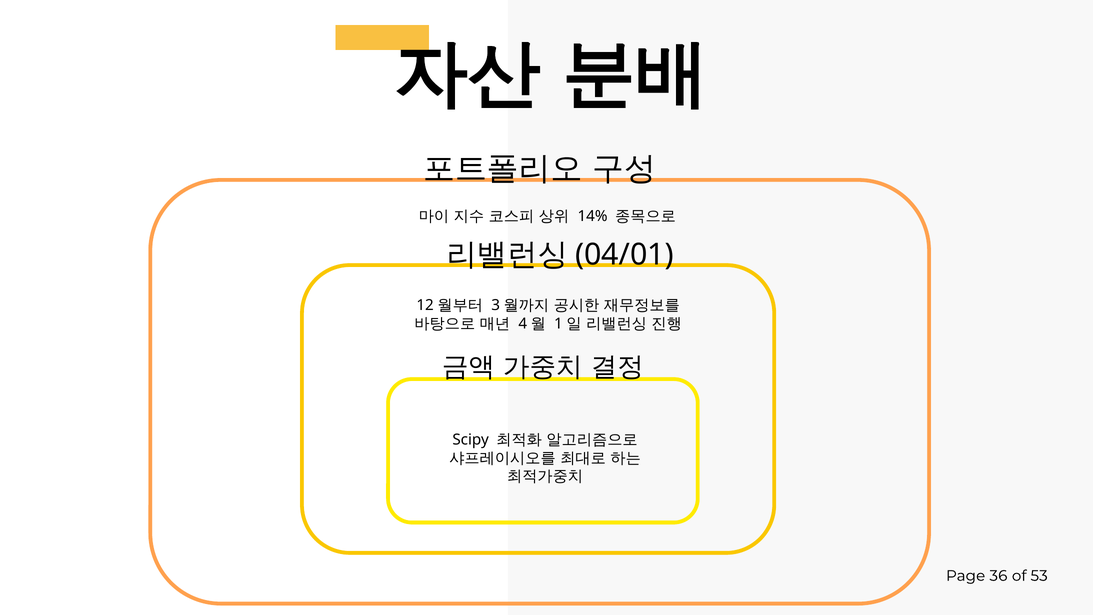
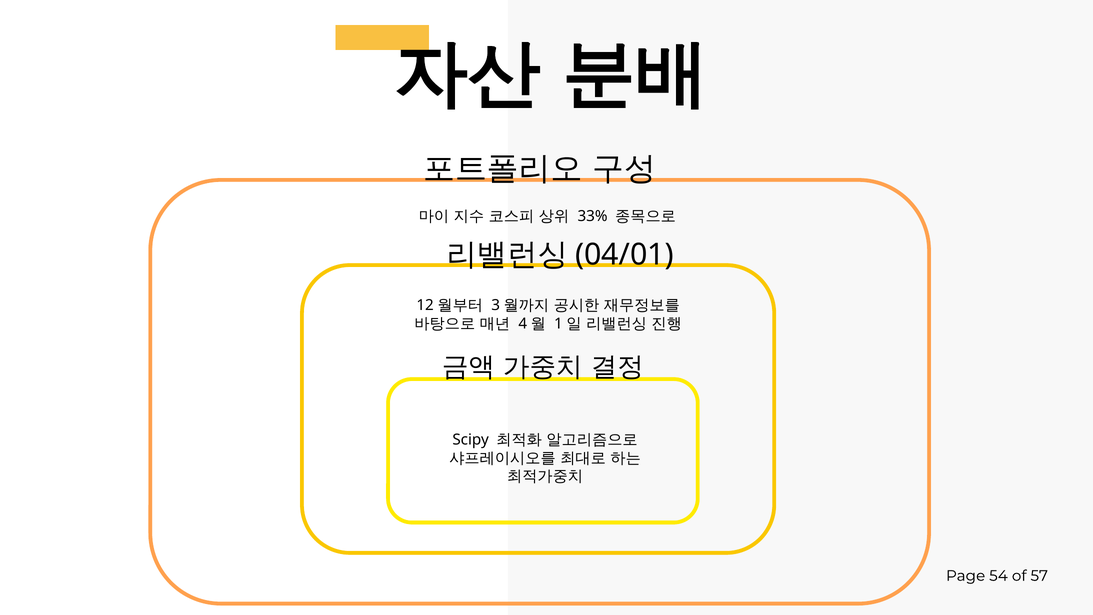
14%: 14% -> 33%
36: 36 -> 54
53: 53 -> 57
